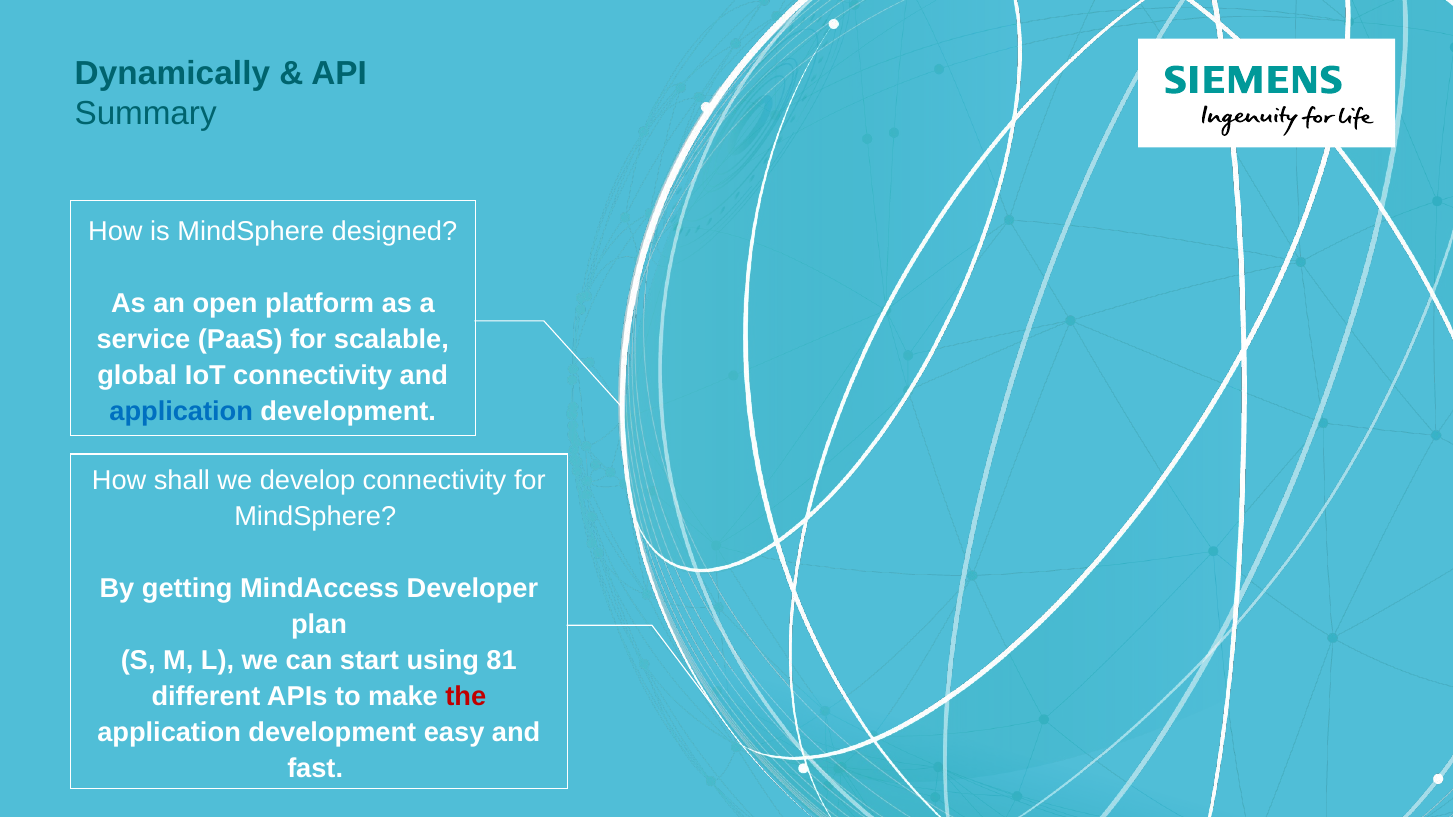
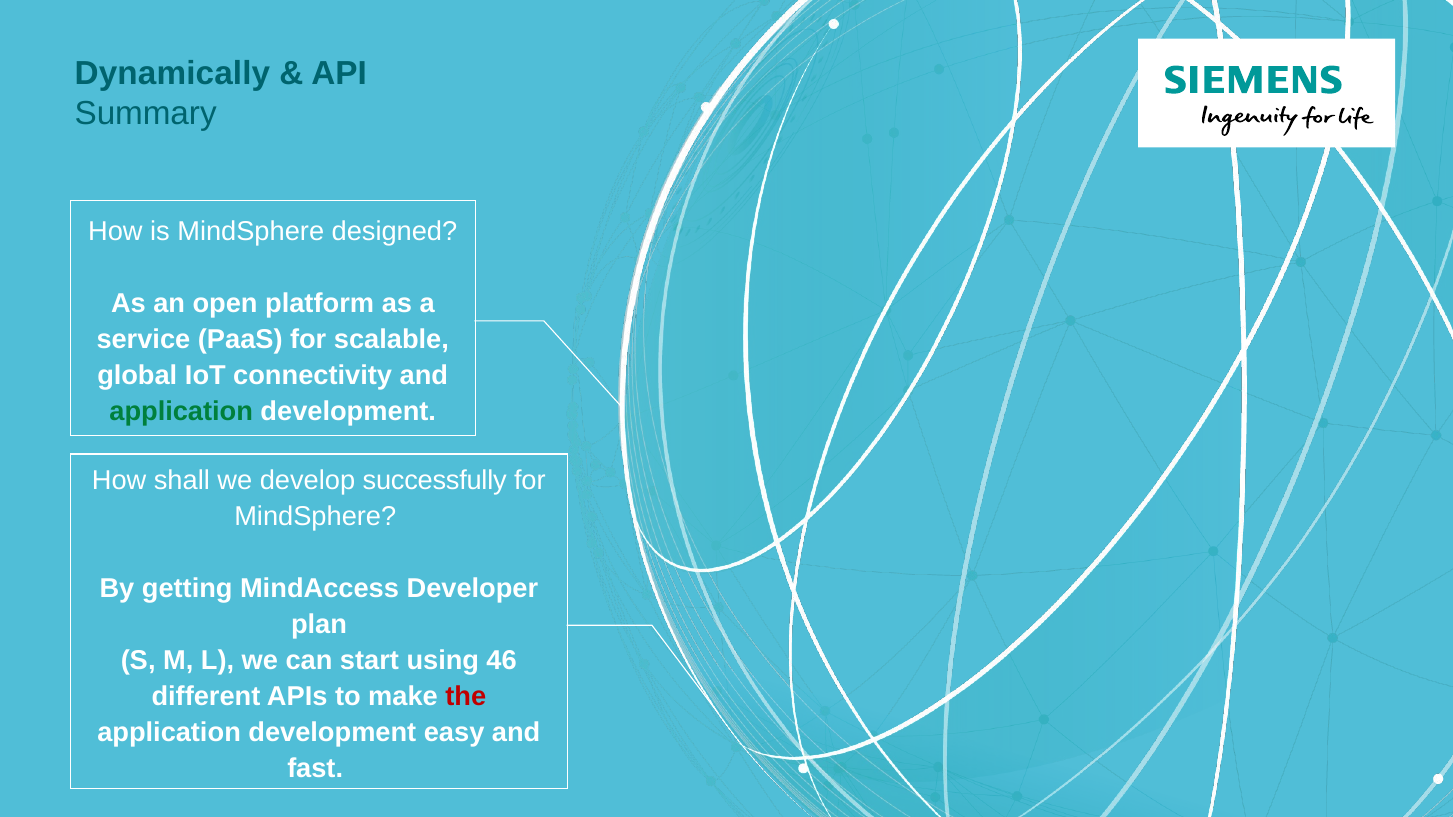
application at (181, 411) colour: blue -> green
develop connectivity: connectivity -> successfully
81: 81 -> 46
